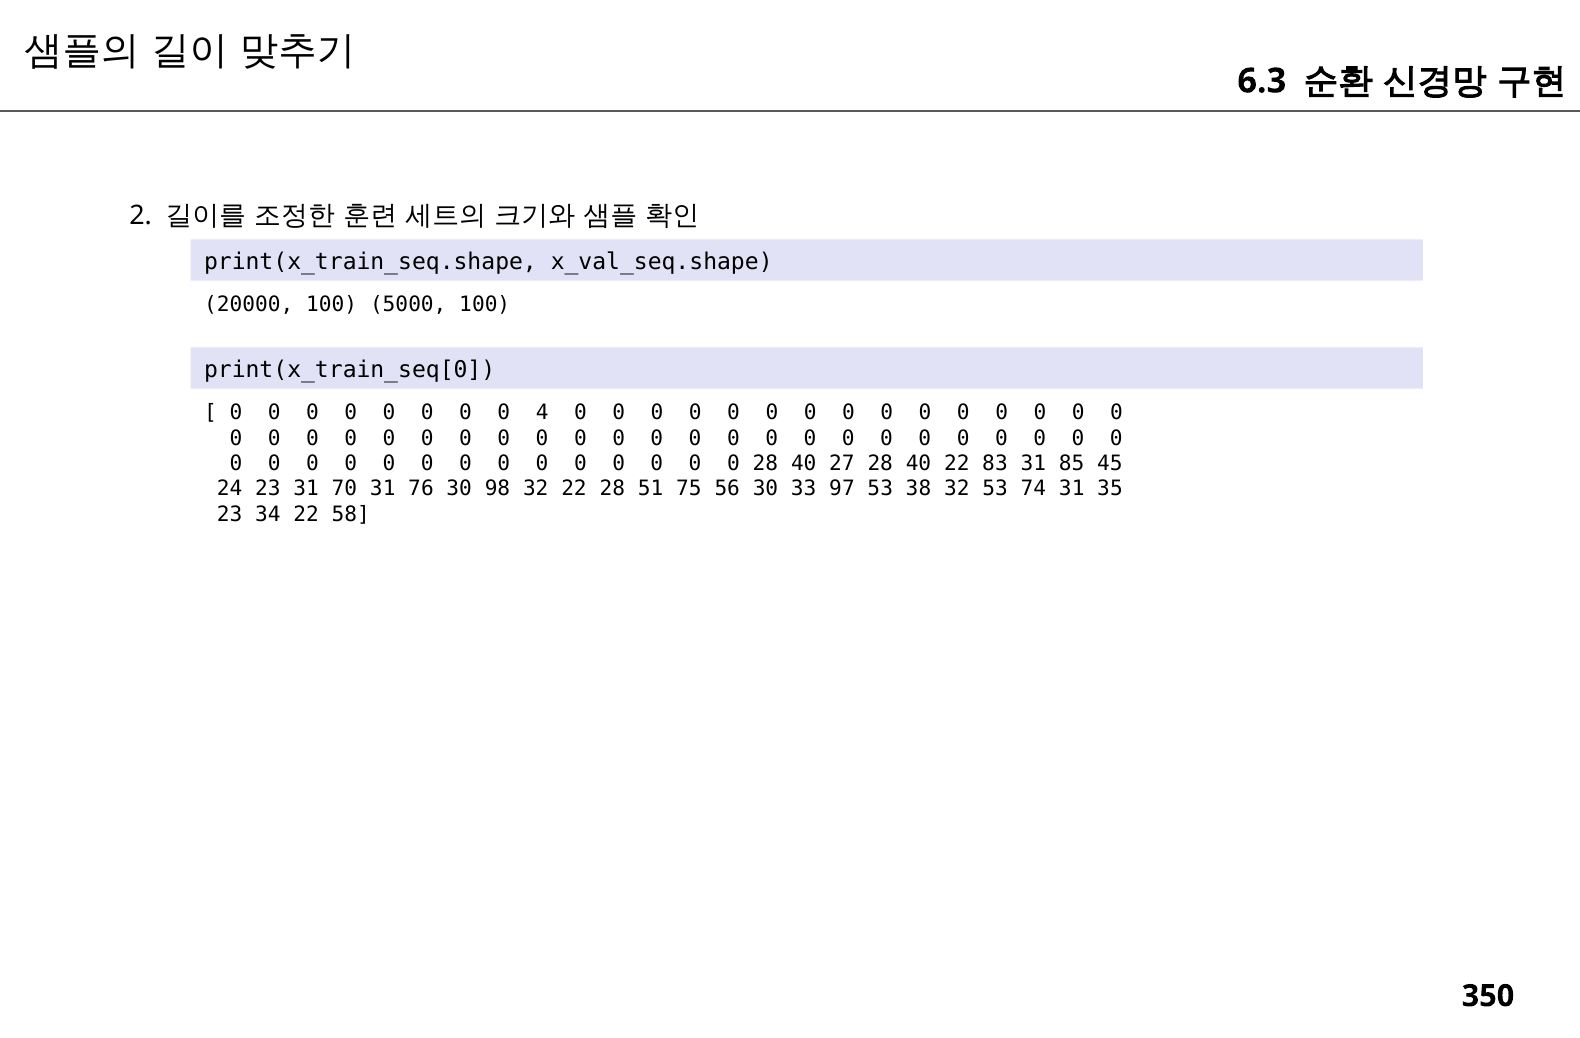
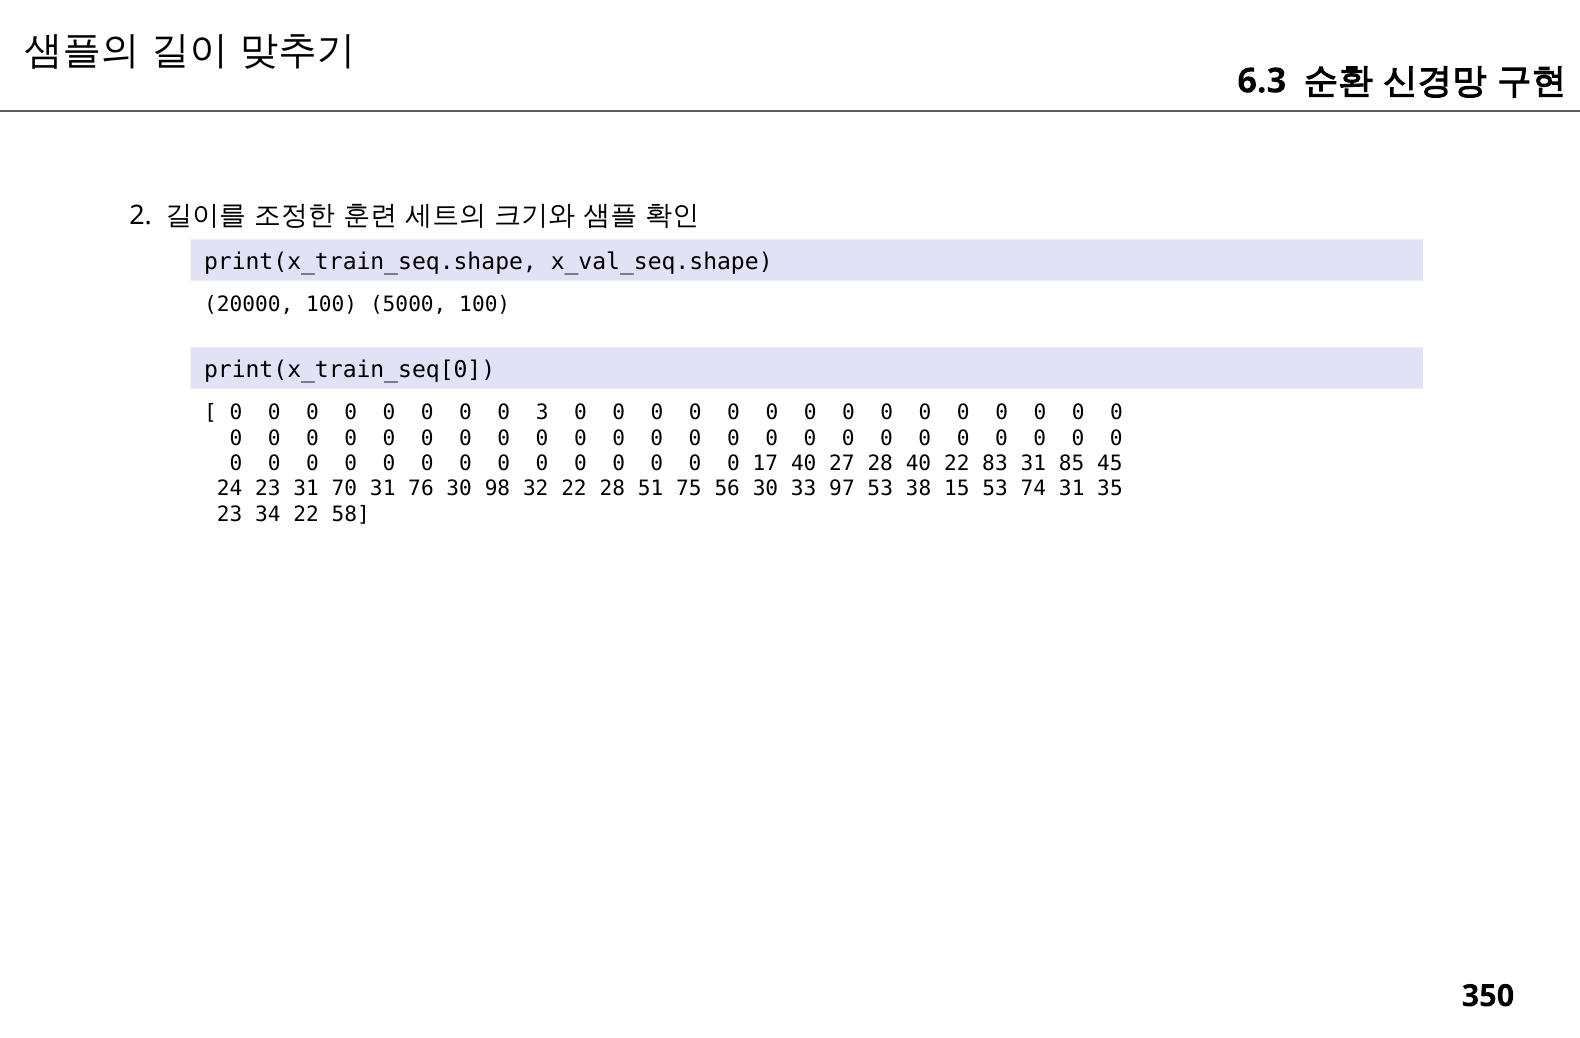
4: 4 -> 3
0 28: 28 -> 17
38 32: 32 -> 15
